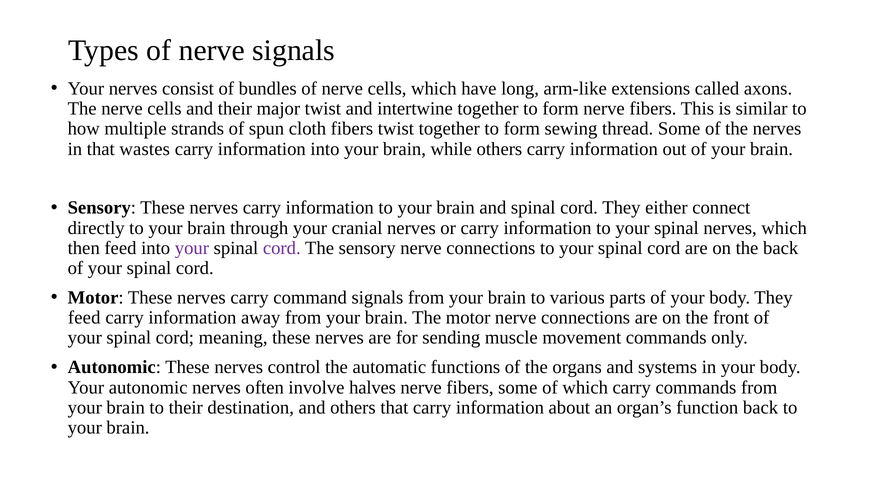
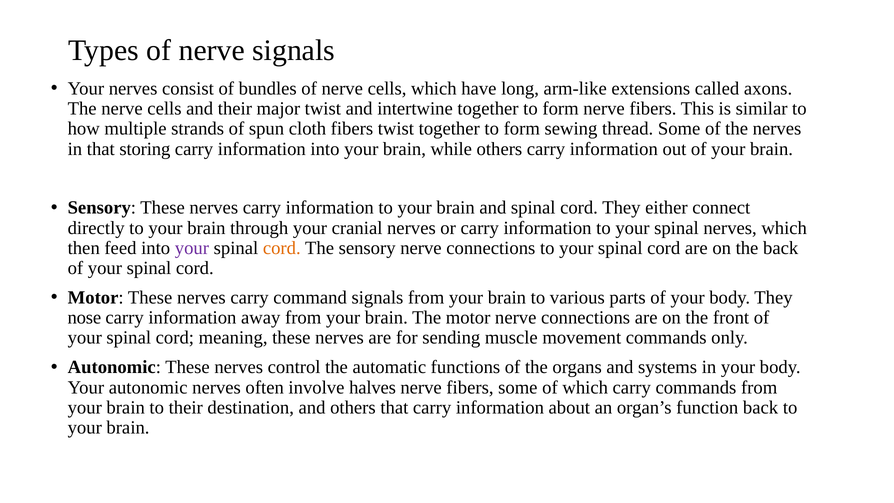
wastes: wastes -> storing
cord at (282, 248) colour: purple -> orange
feed at (84, 318): feed -> nose
